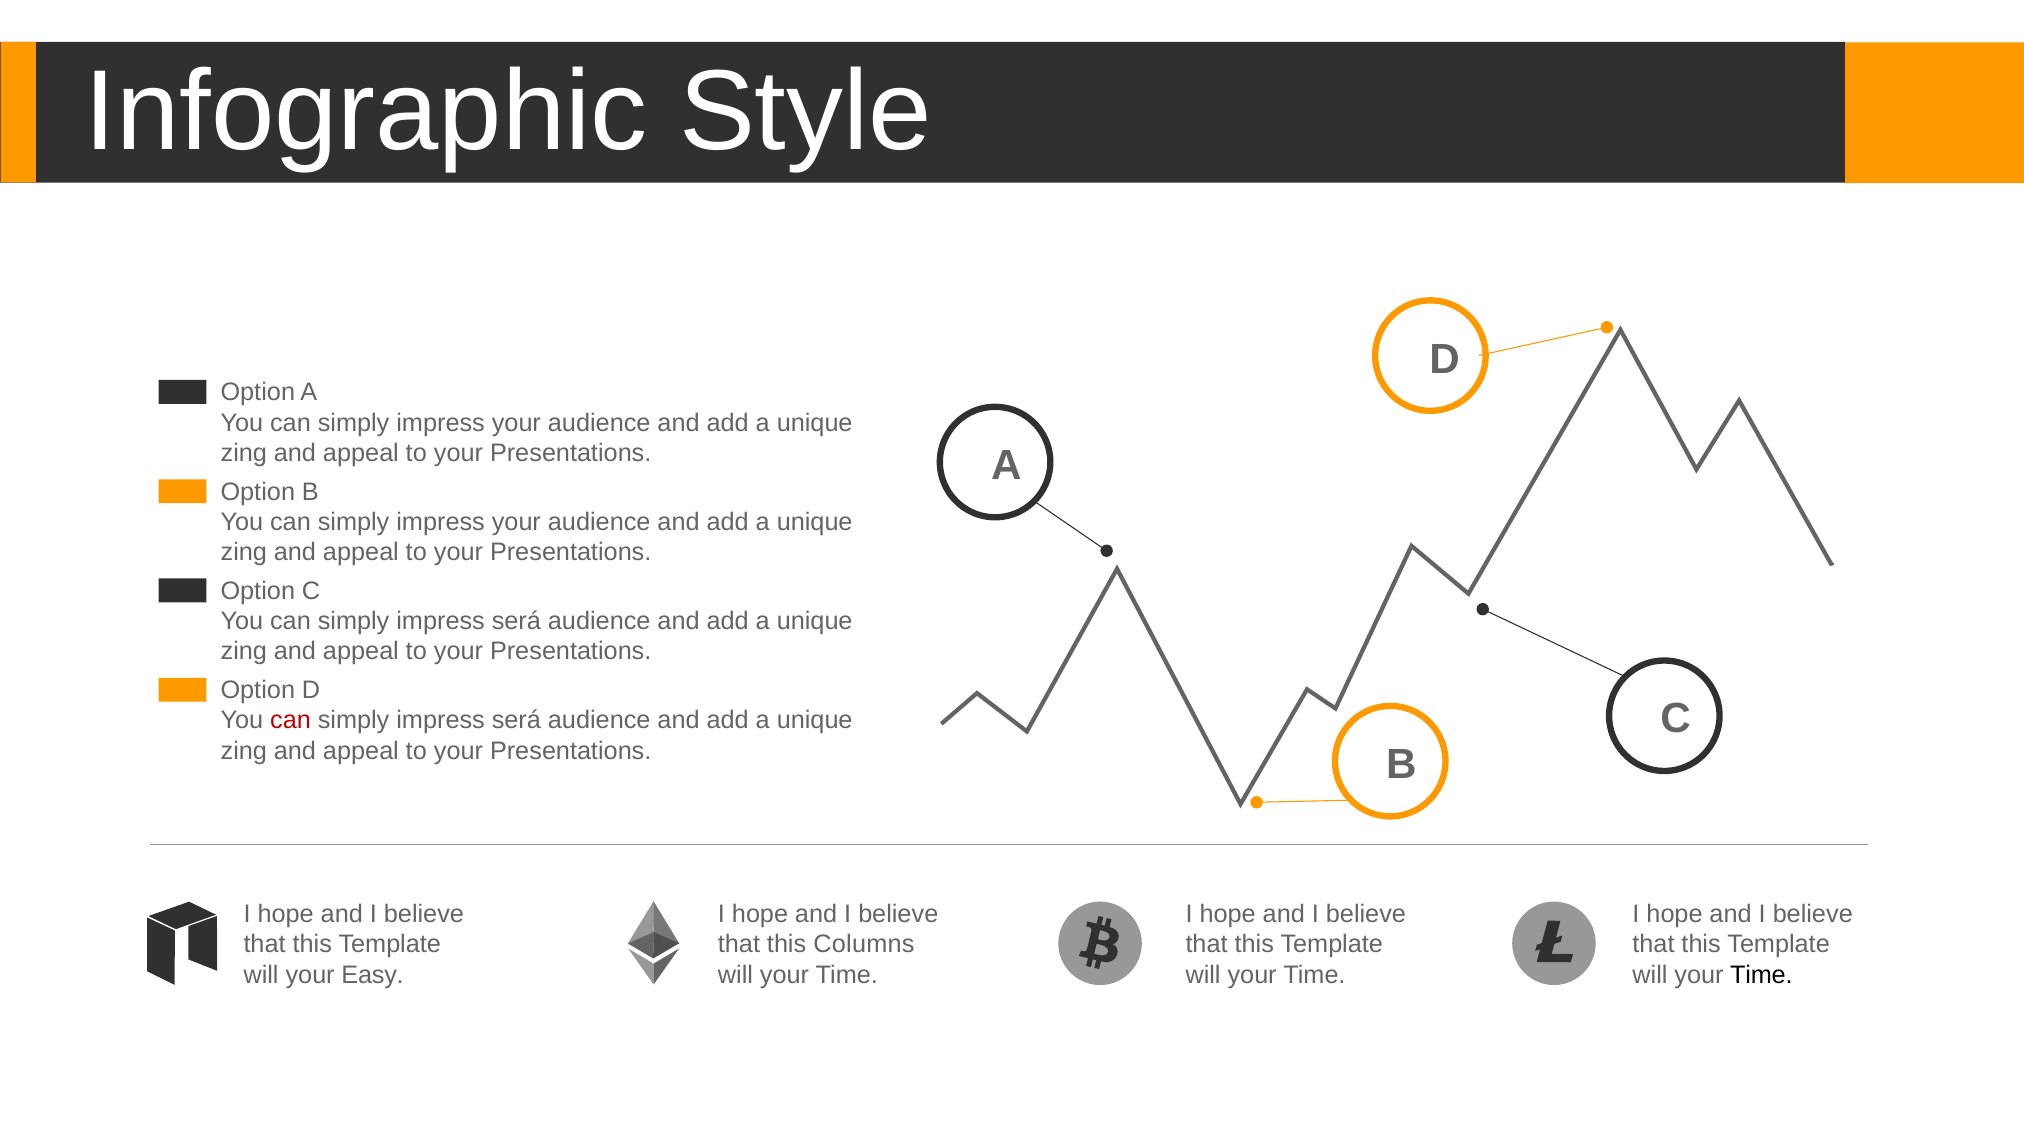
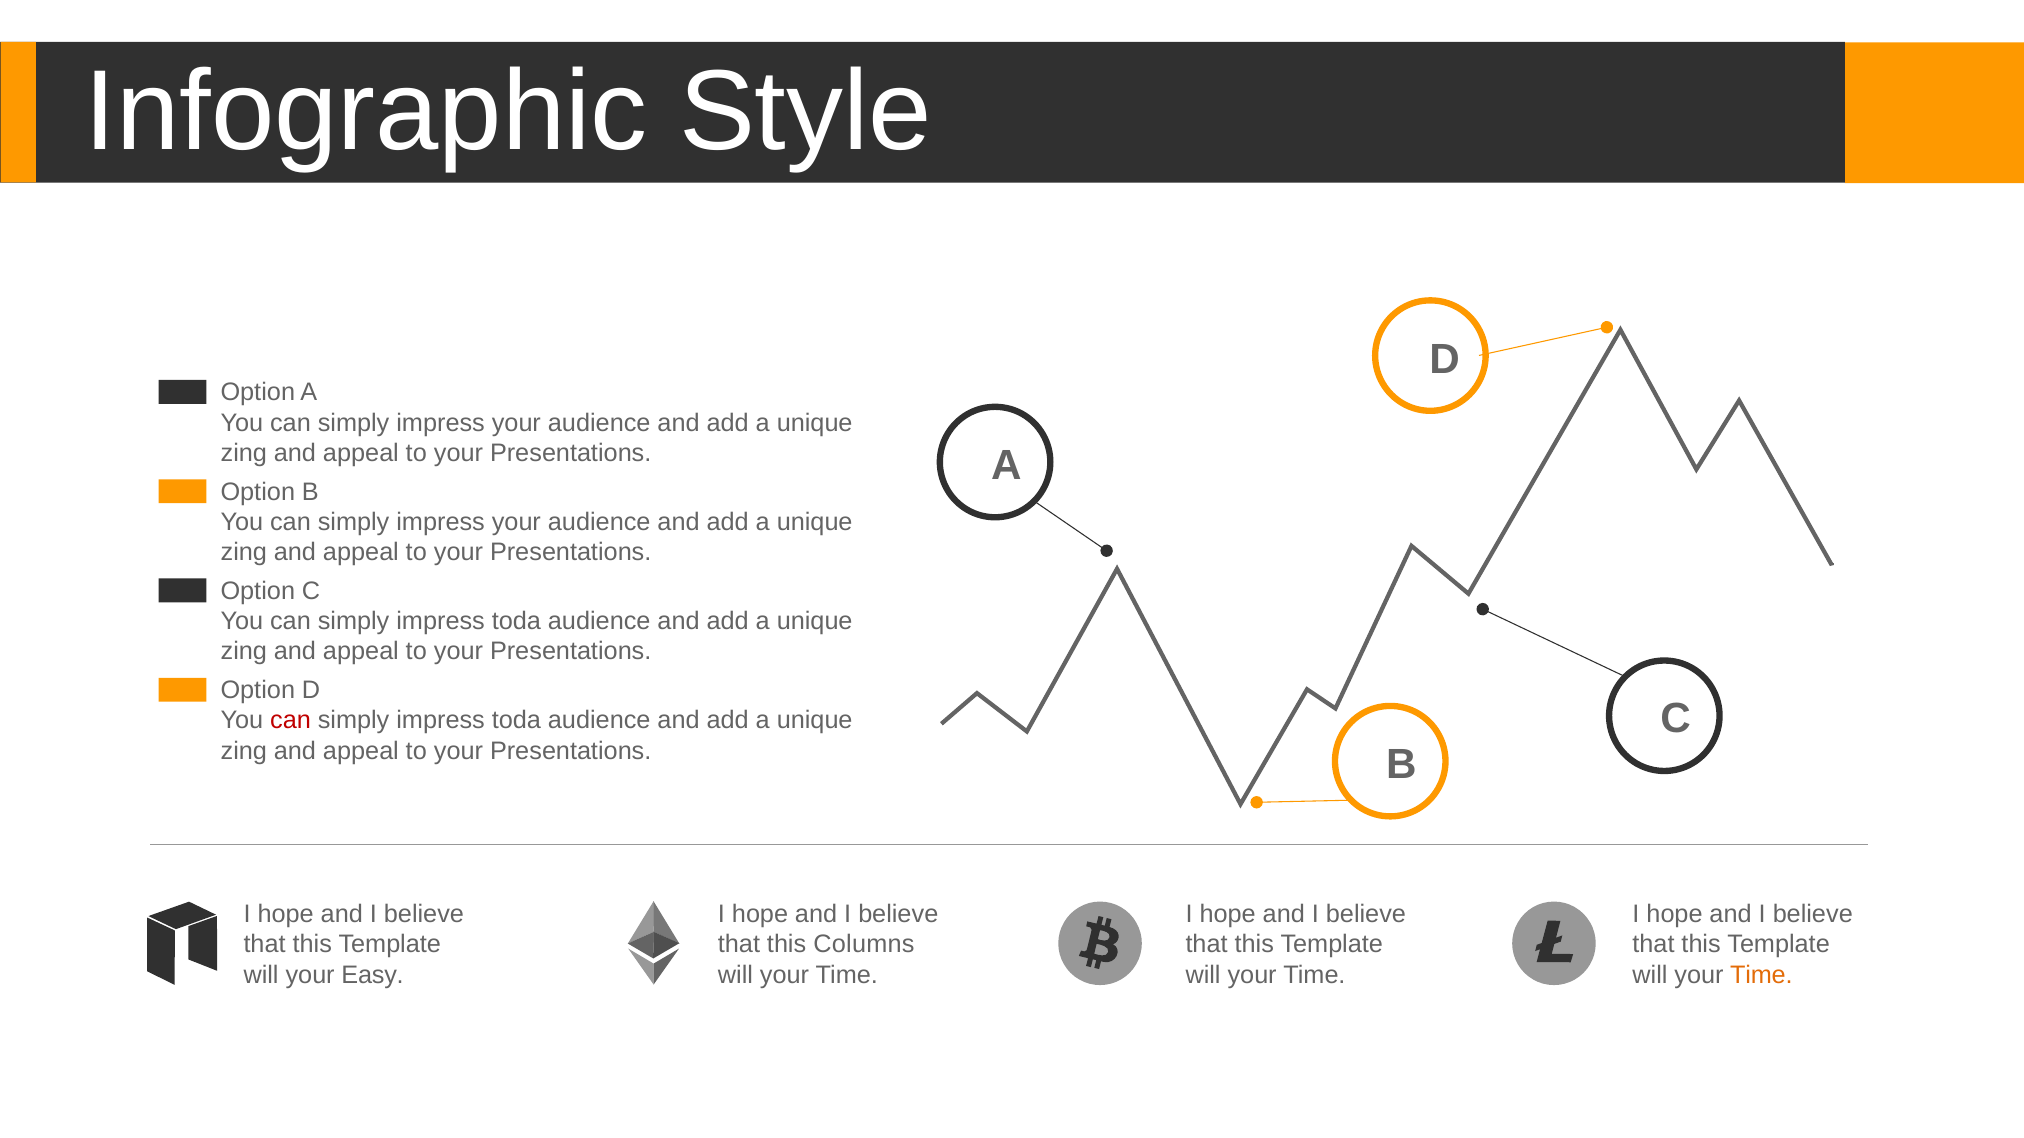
será at (516, 622): será -> toda
será at (516, 721): será -> toda
Time at (1761, 975) colour: black -> orange
